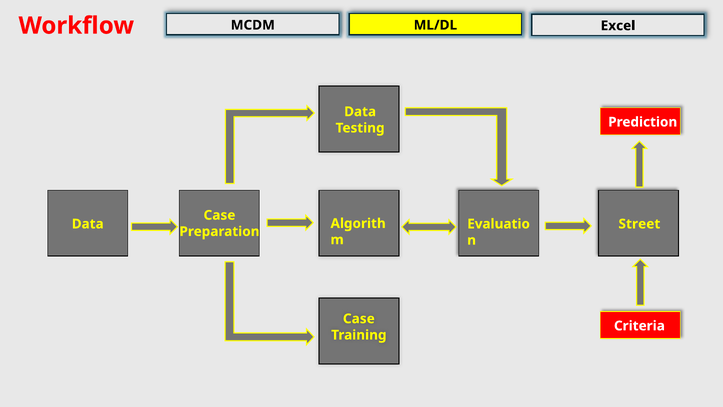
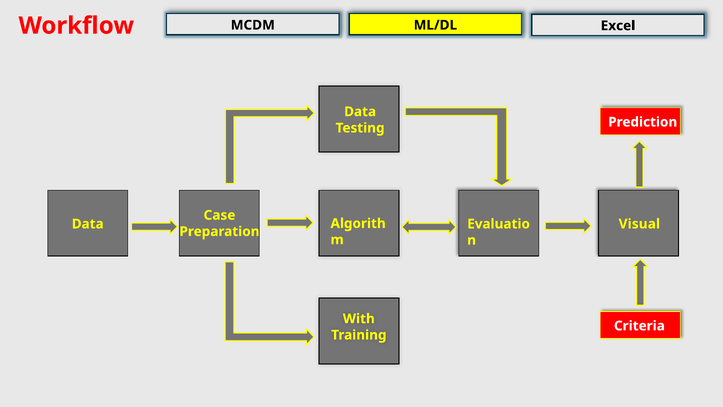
Street: Street -> Visual
Case at (359, 319): Case -> With
